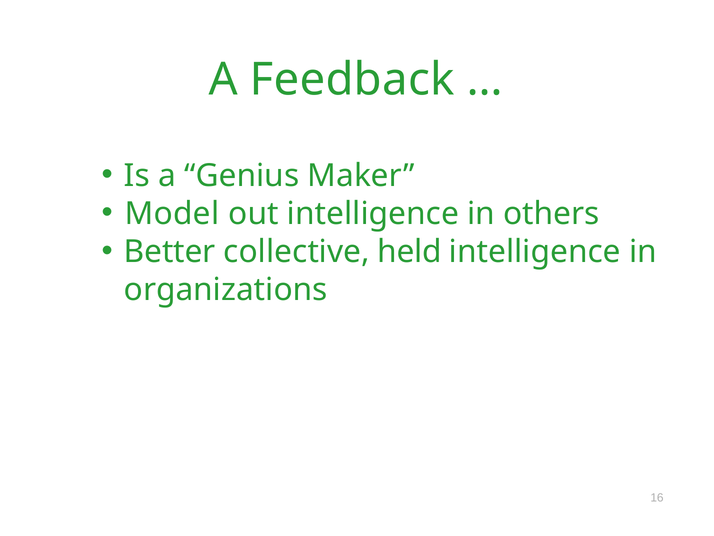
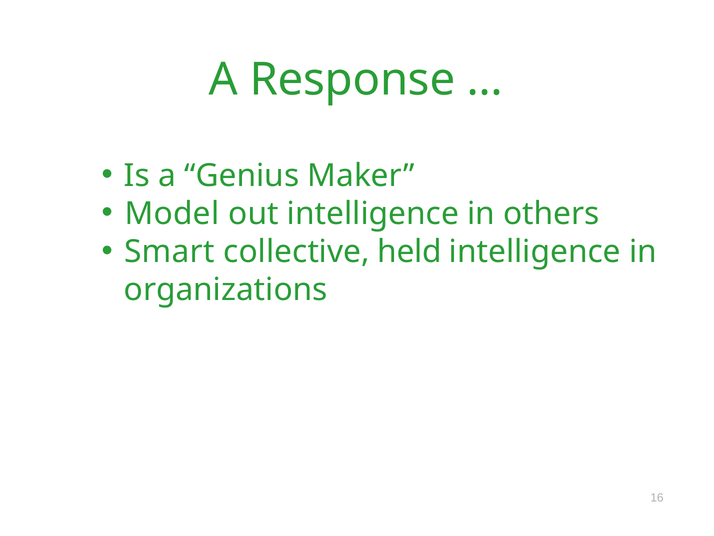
Feedback: Feedback -> Response
Better: Better -> Smart
